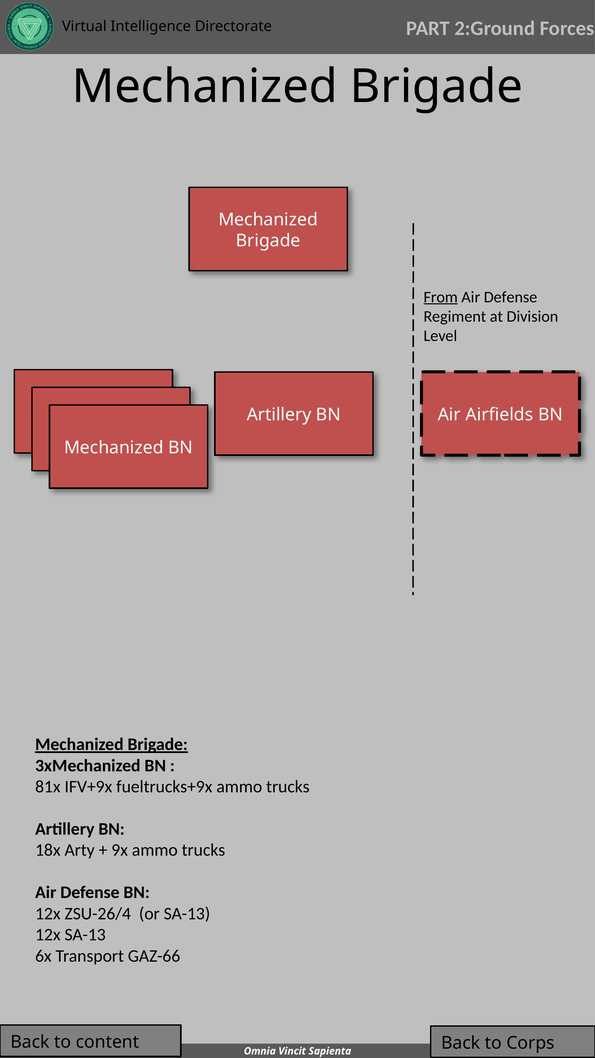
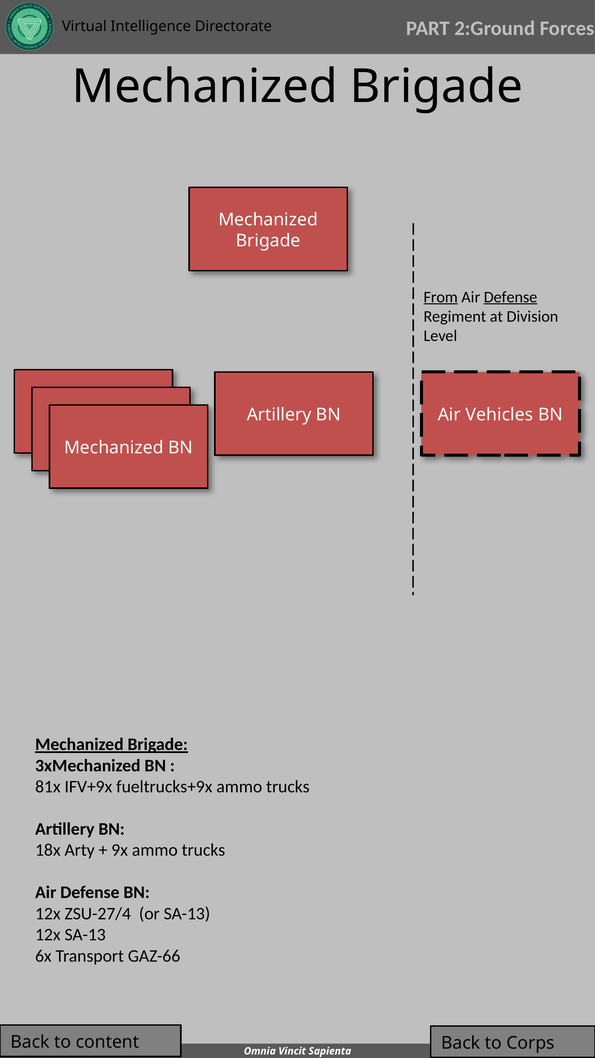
Defense at (511, 297) underline: none -> present
Airfields: Airfields -> Vehicles
ZSU-26/4: ZSU-26/4 -> ZSU-27/4
